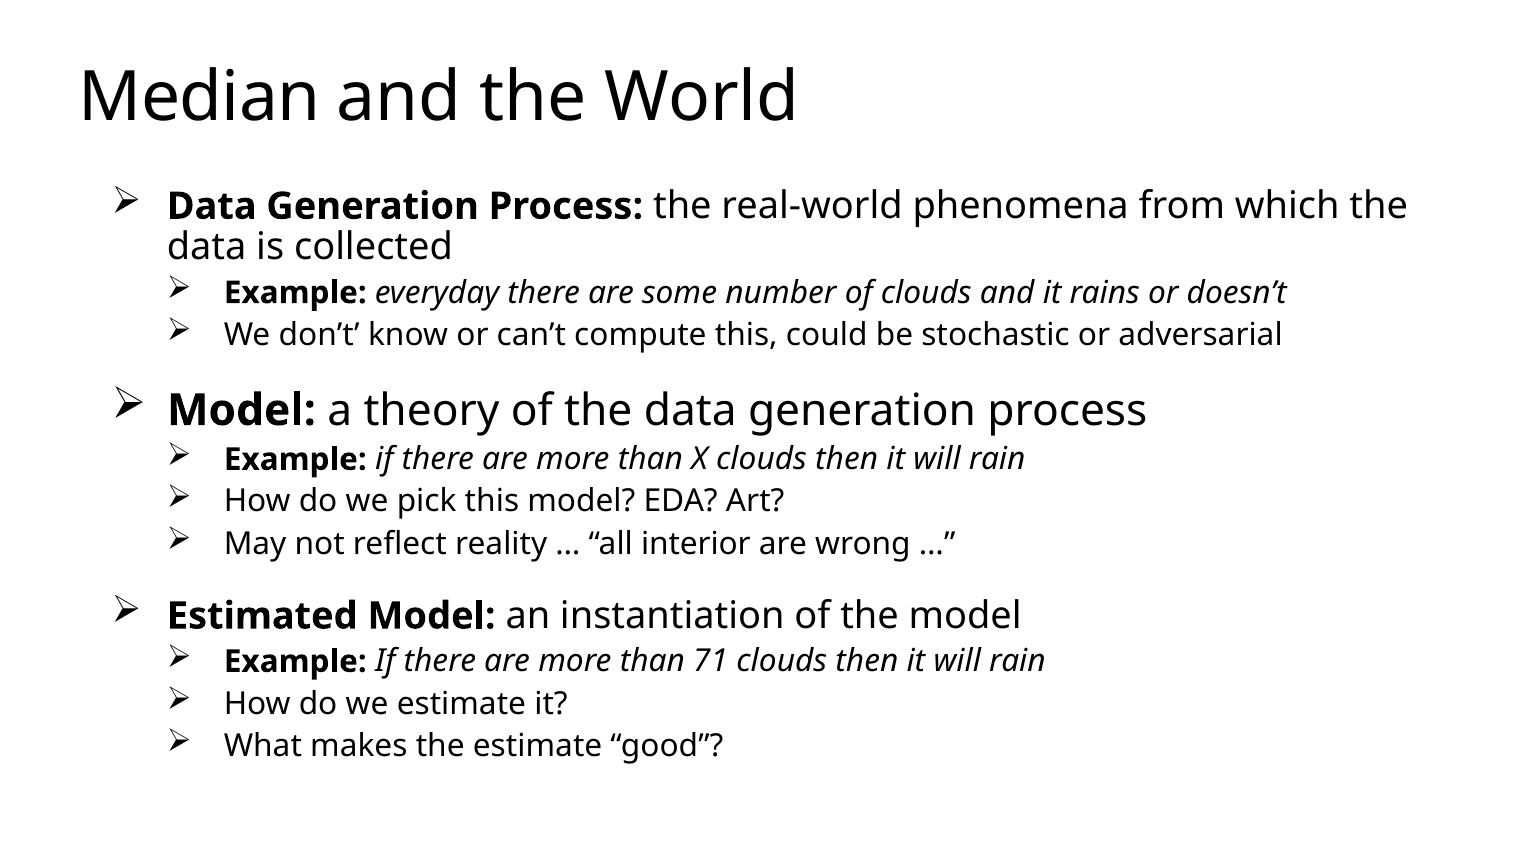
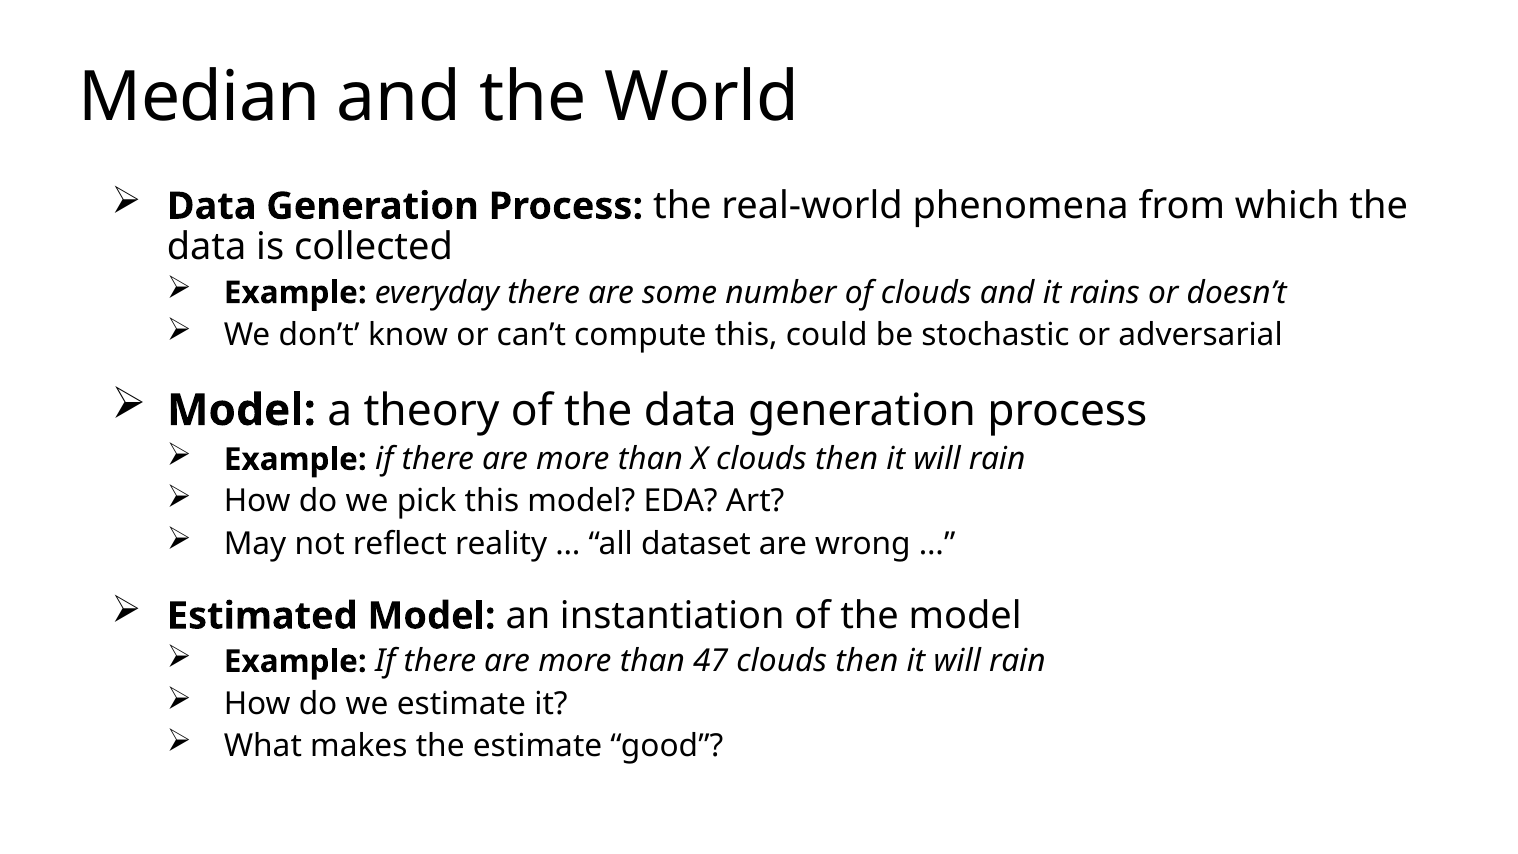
interior: interior -> dataset
71: 71 -> 47
